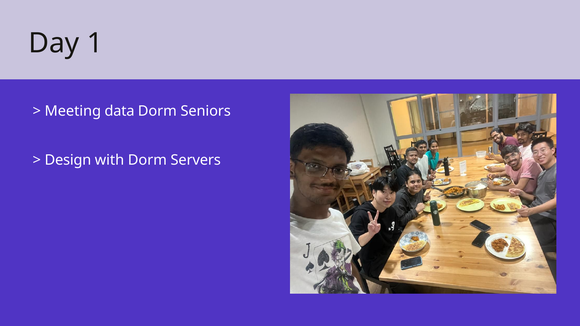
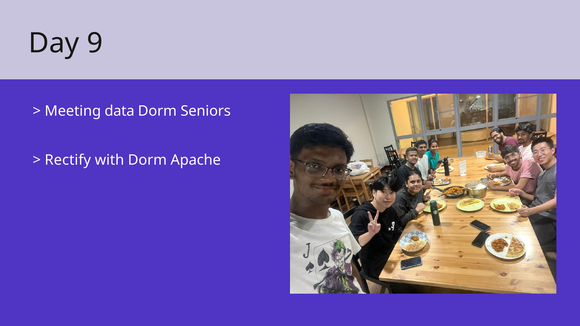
1: 1 -> 9
Design: Design -> Rectify
Servers: Servers -> Apache
